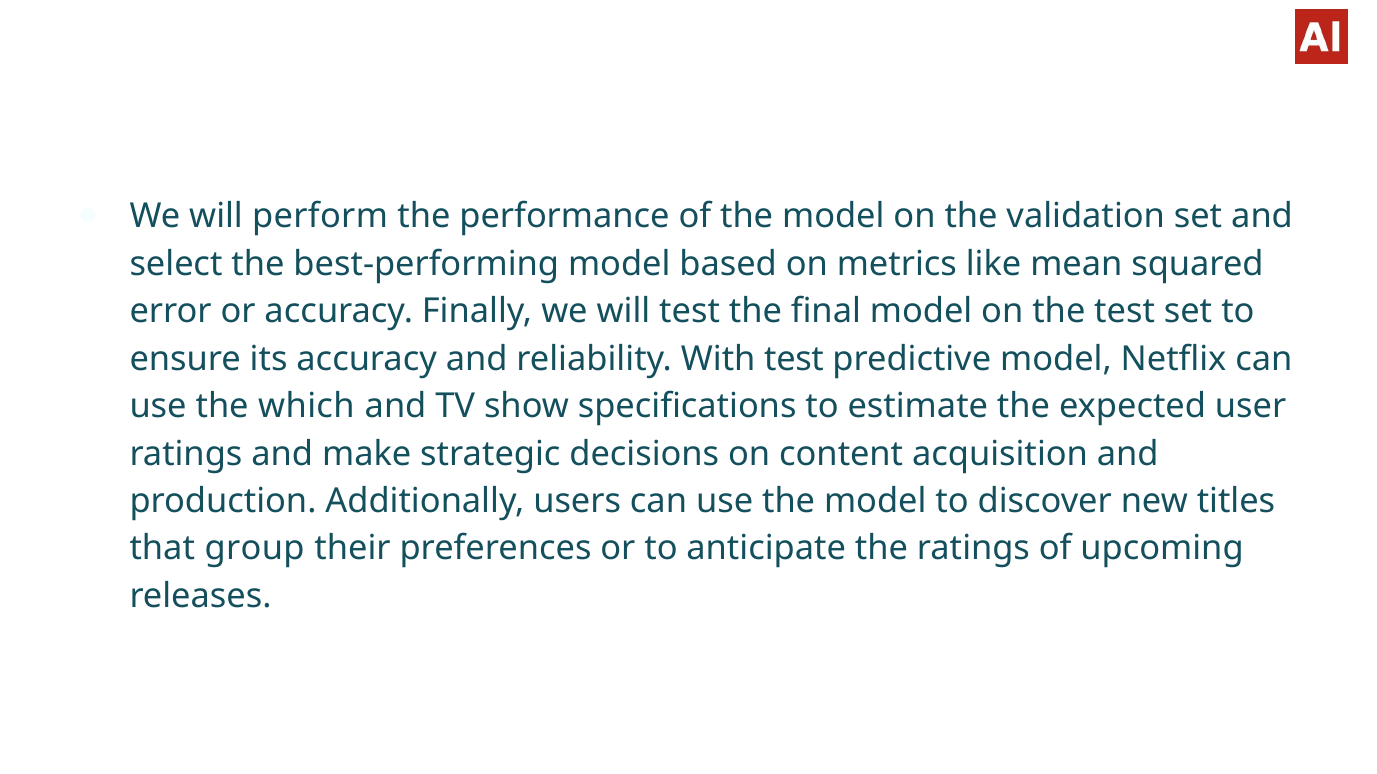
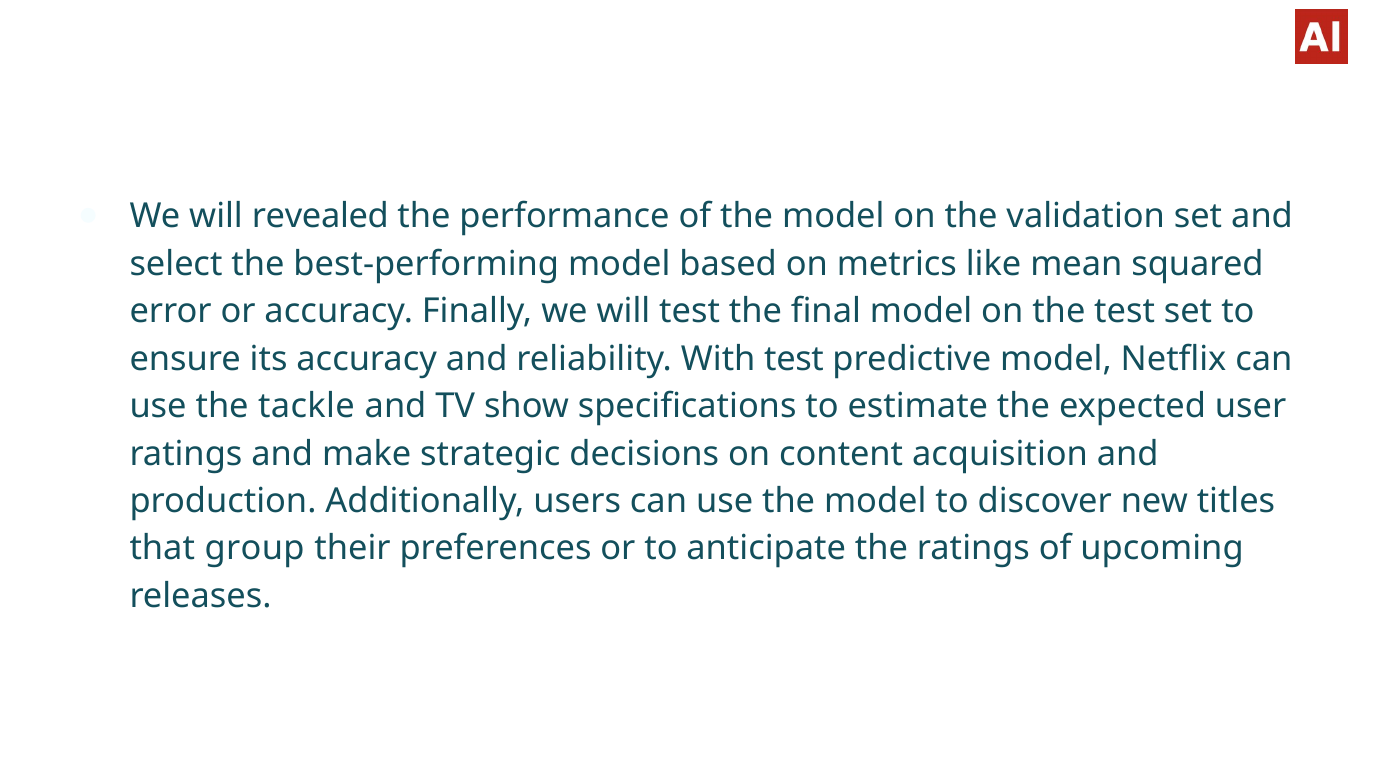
perform: perform -> revealed
which: which -> tackle
